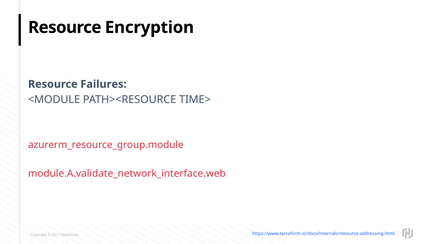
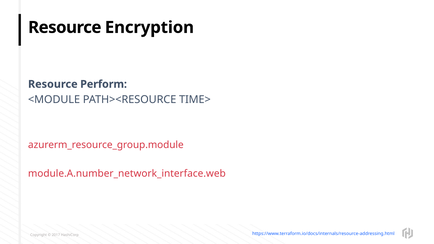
Failures: Failures -> Perform
module.A.validate_network_interface.web: module.A.validate_network_interface.web -> module.A.number_network_interface.web
